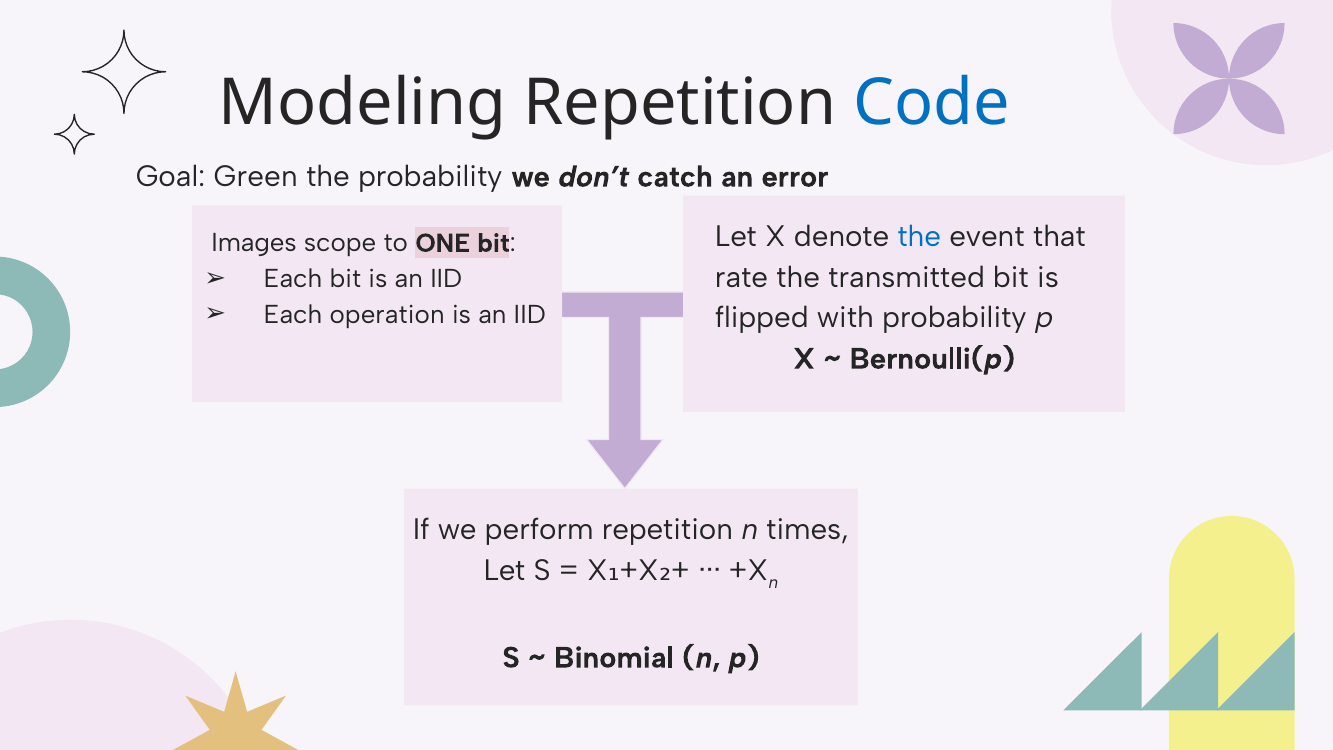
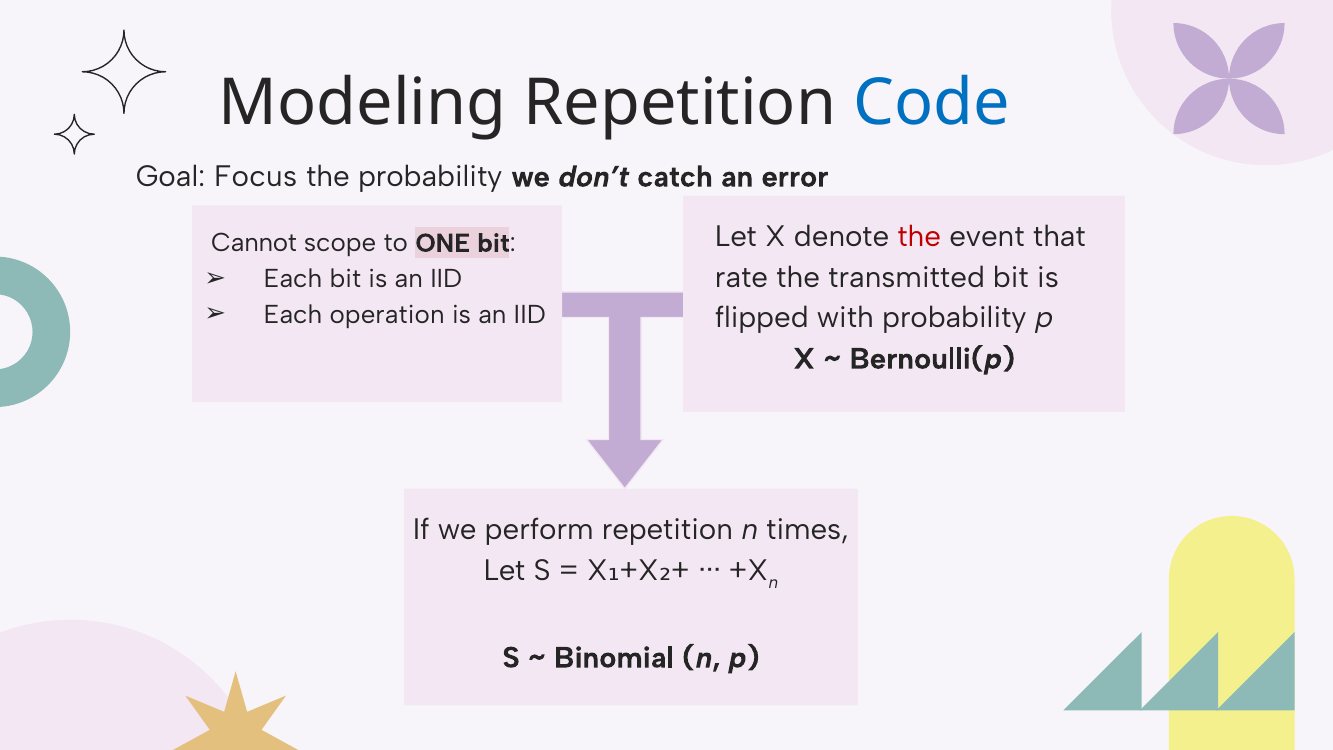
Green: Green -> Focus
the at (919, 236) colour: blue -> red
Images: Images -> Cannot
